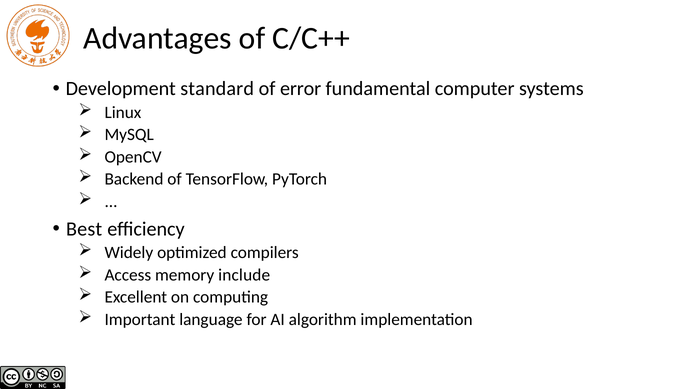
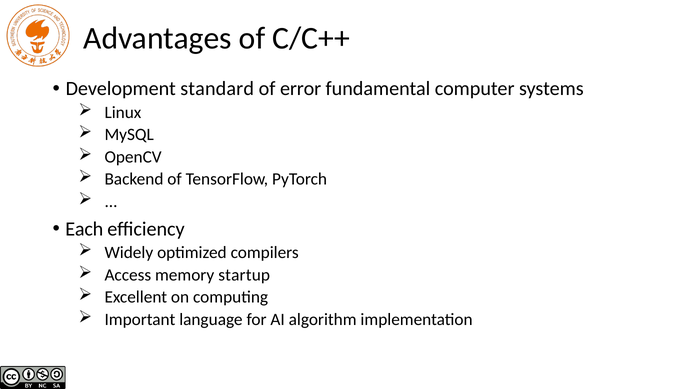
Best: Best -> Each
include: include -> startup
